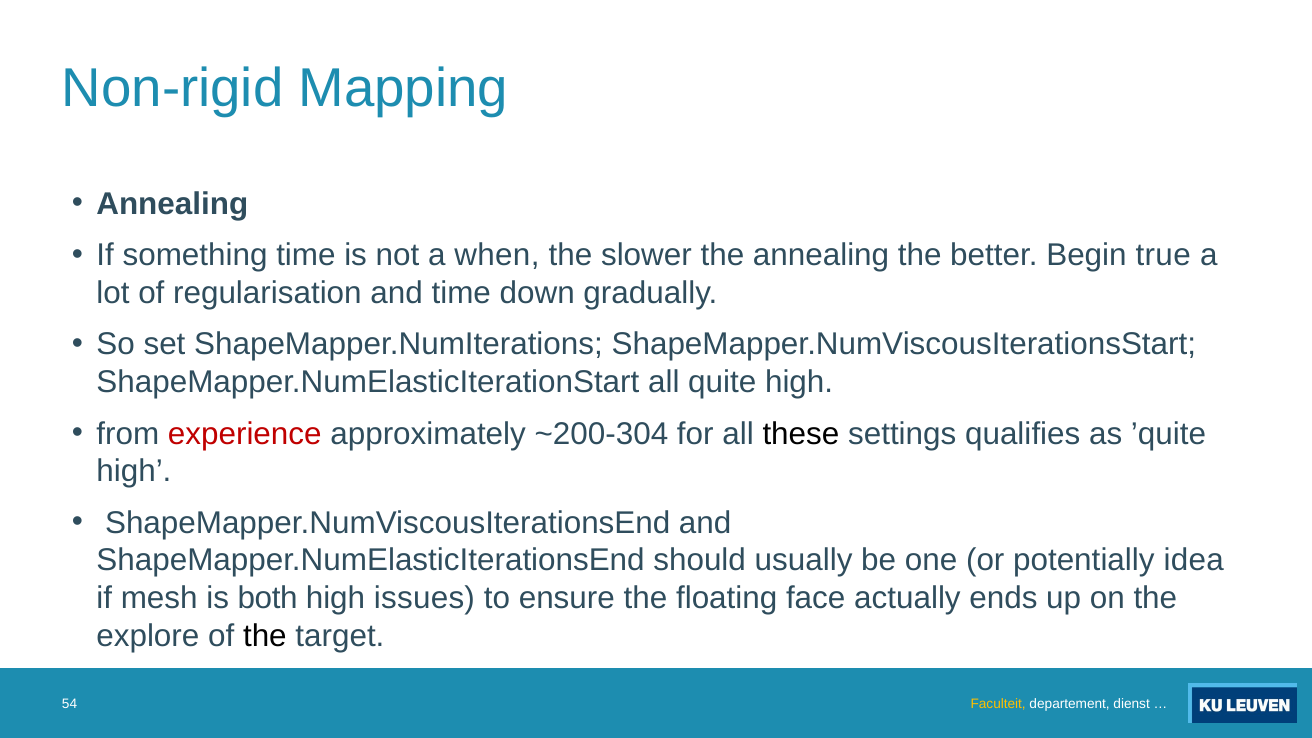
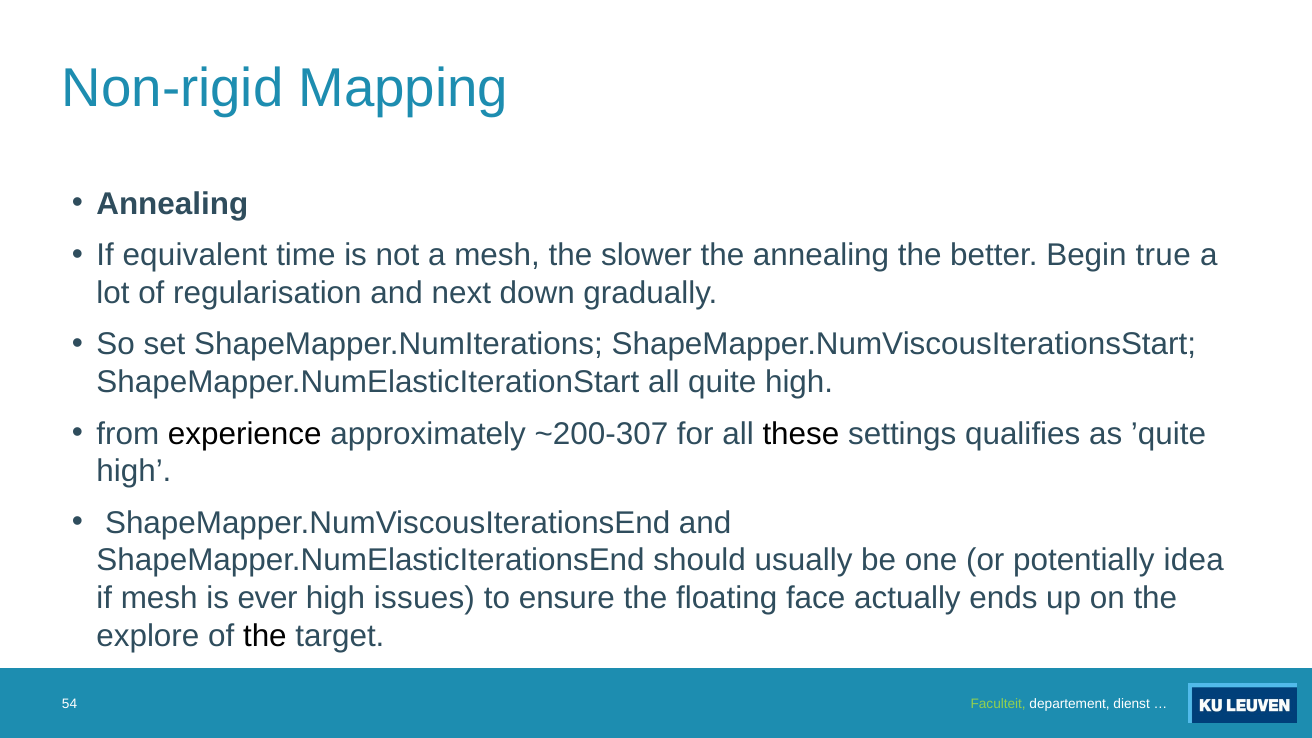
something: something -> equivalent
a when: when -> mesh
and time: time -> next
experience colour: red -> black
~200-304: ~200-304 -> ~200-307
both: both -> ever
Faculteit colour: yellow -> light green
